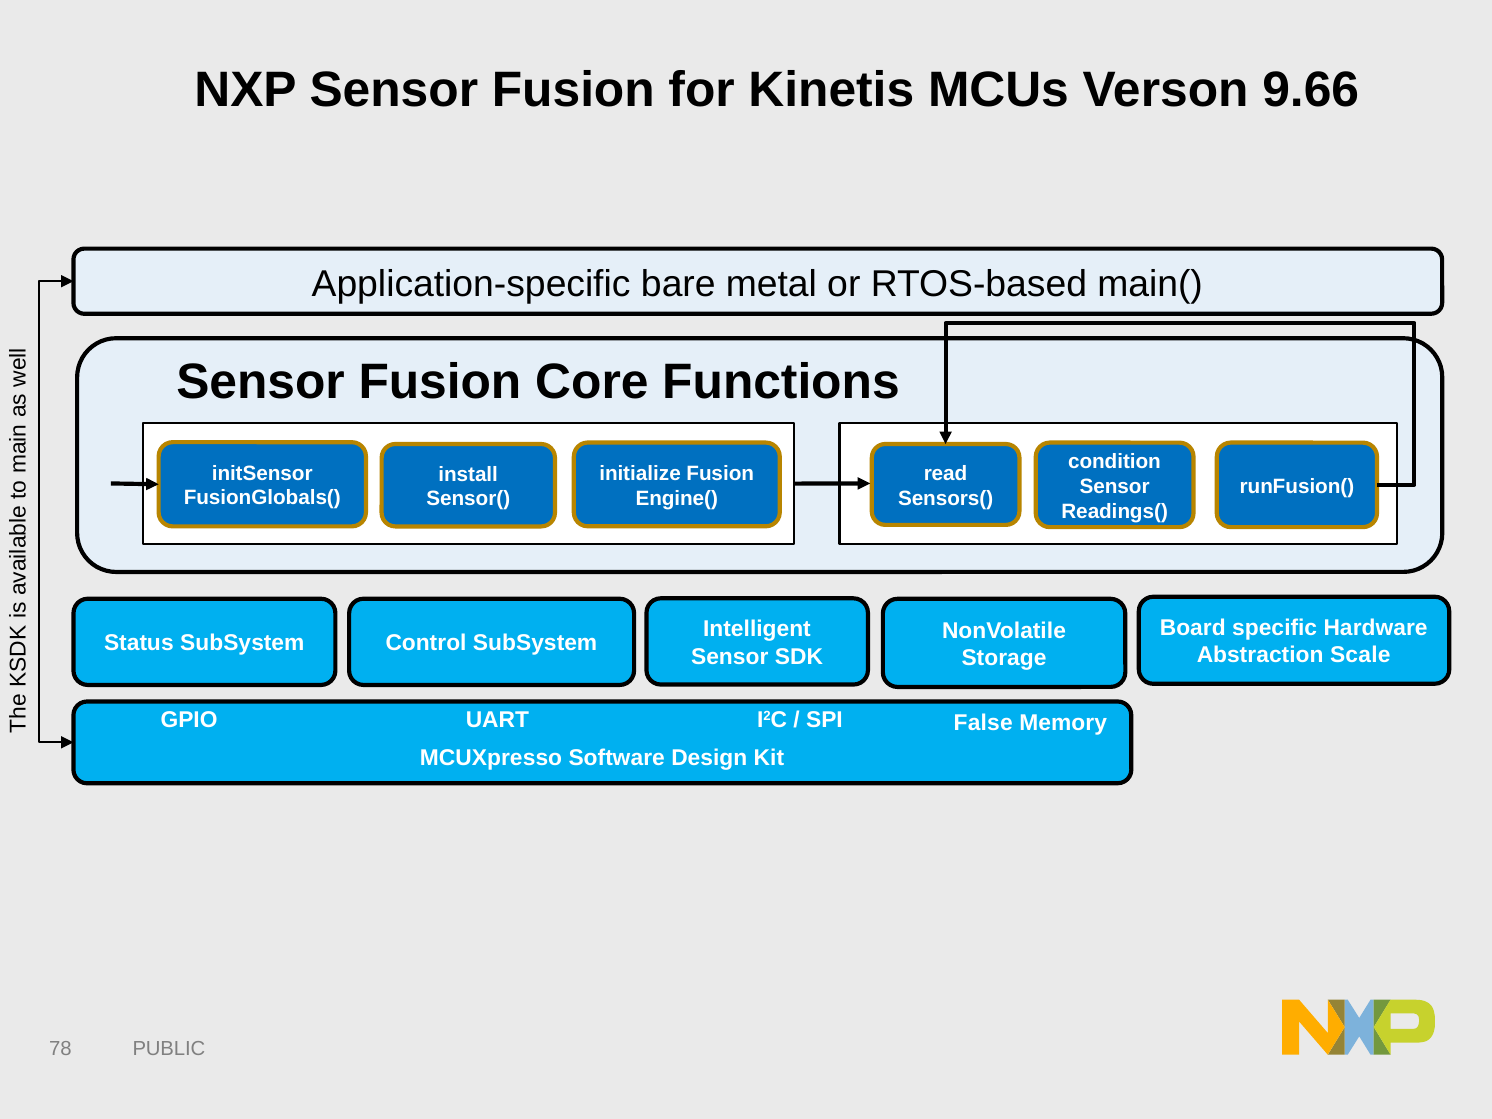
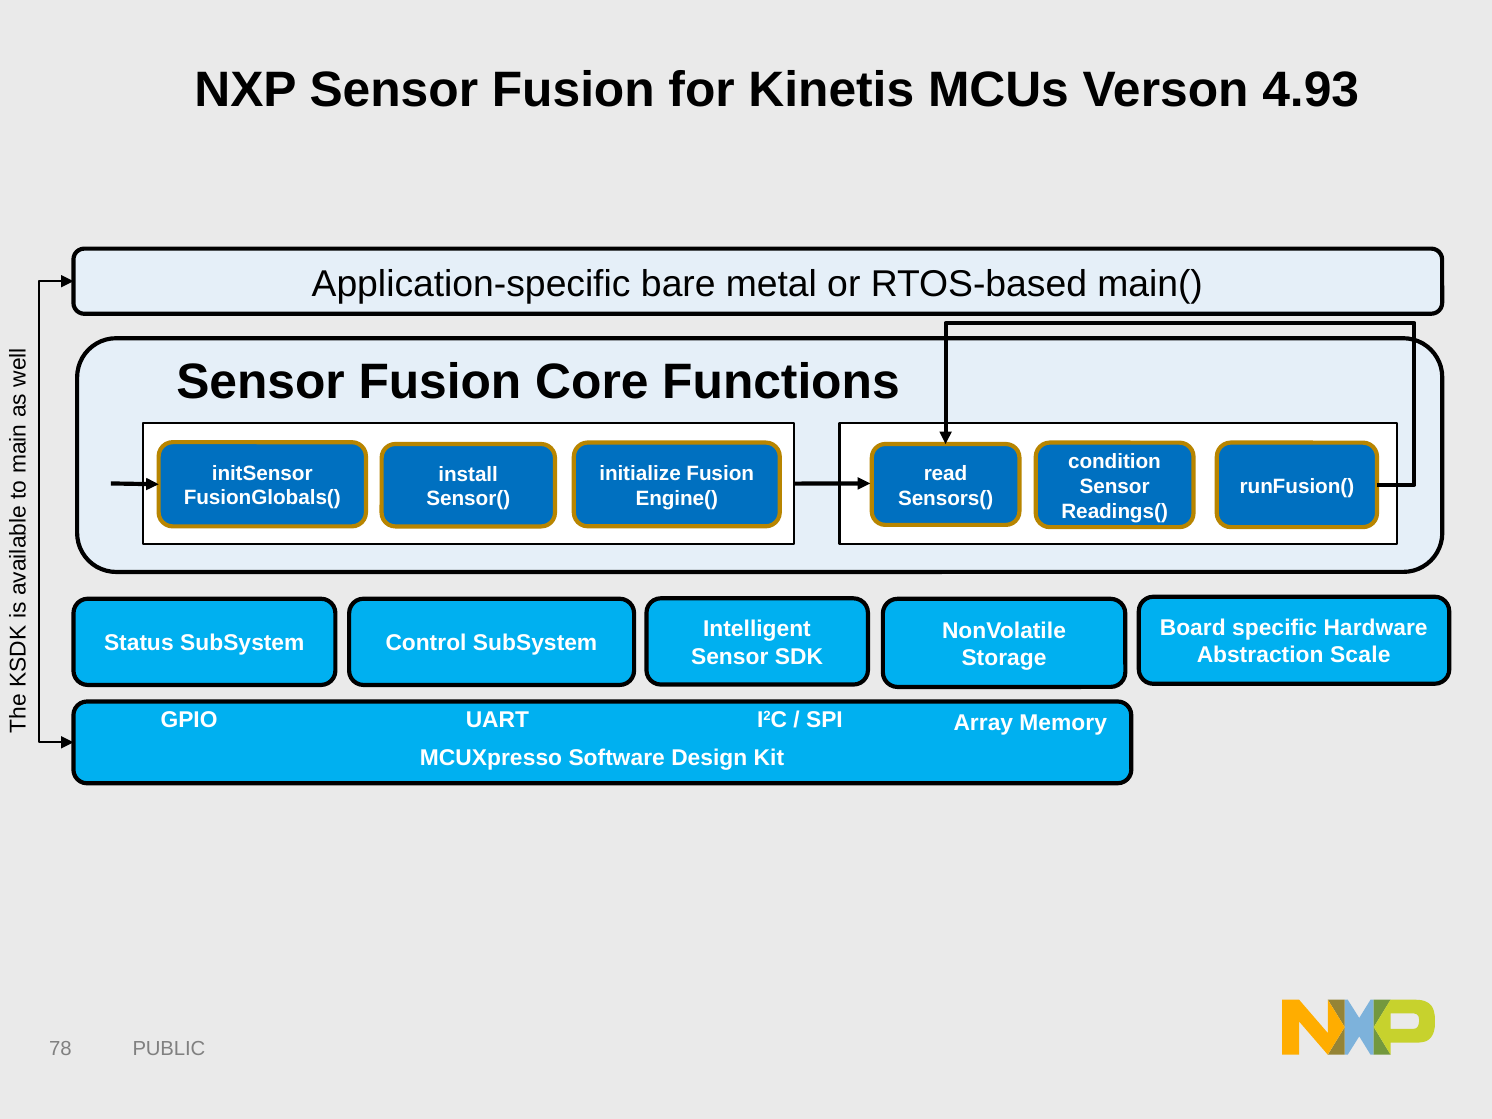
9.66: 9.66 -> 4.93
False: False -> Array
